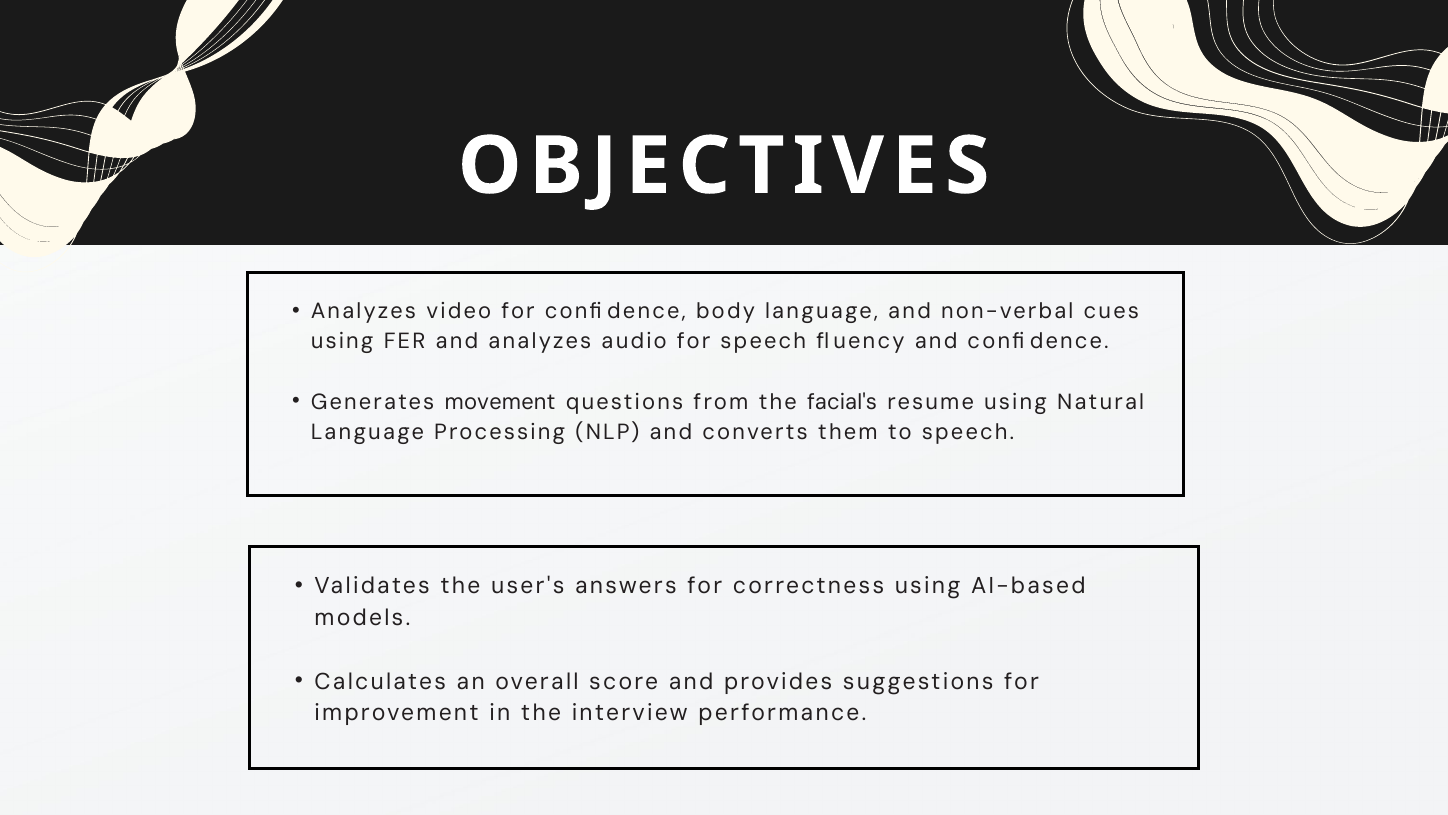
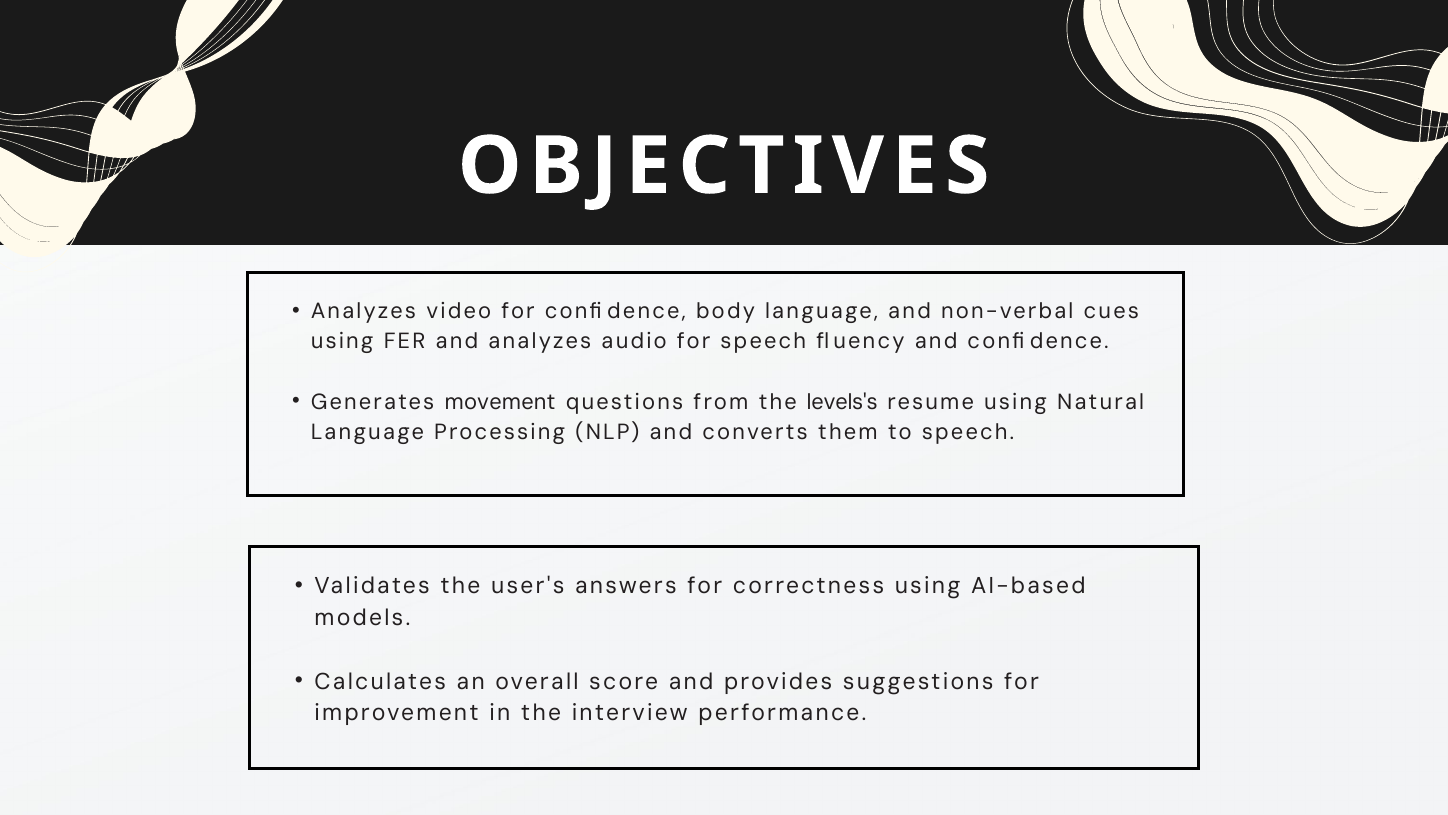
facial's: facial's -> levels's
